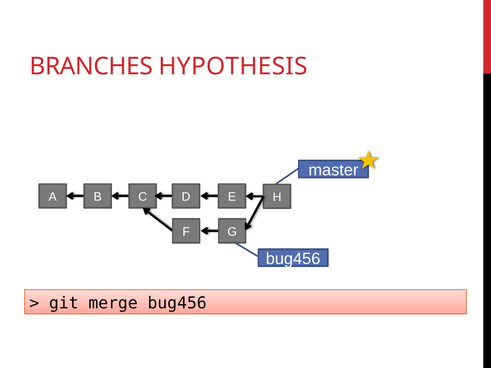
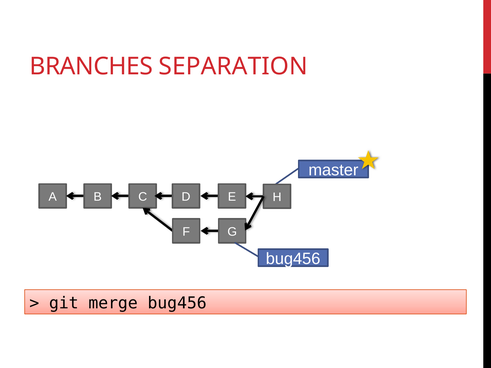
HYPOTHESIS: HYPOTHESIS -> SEPARATION
